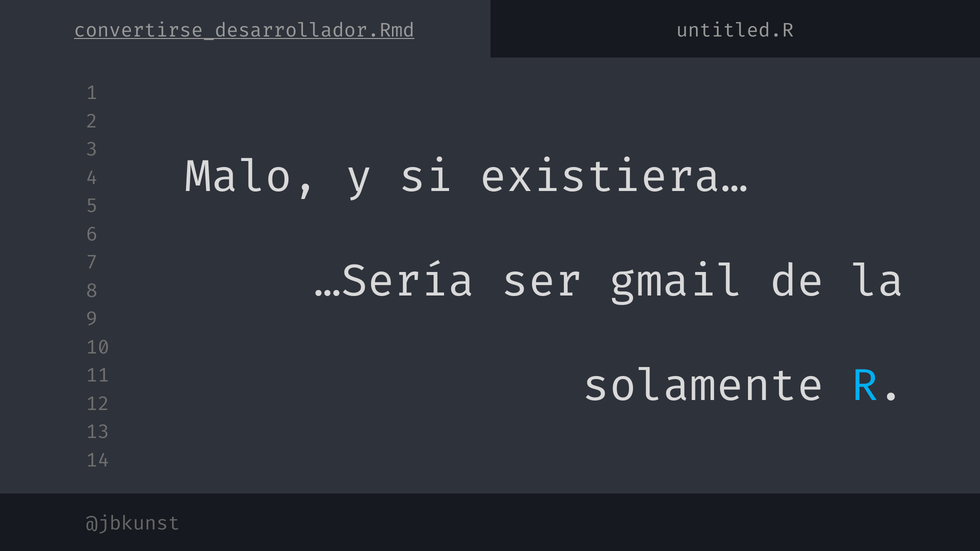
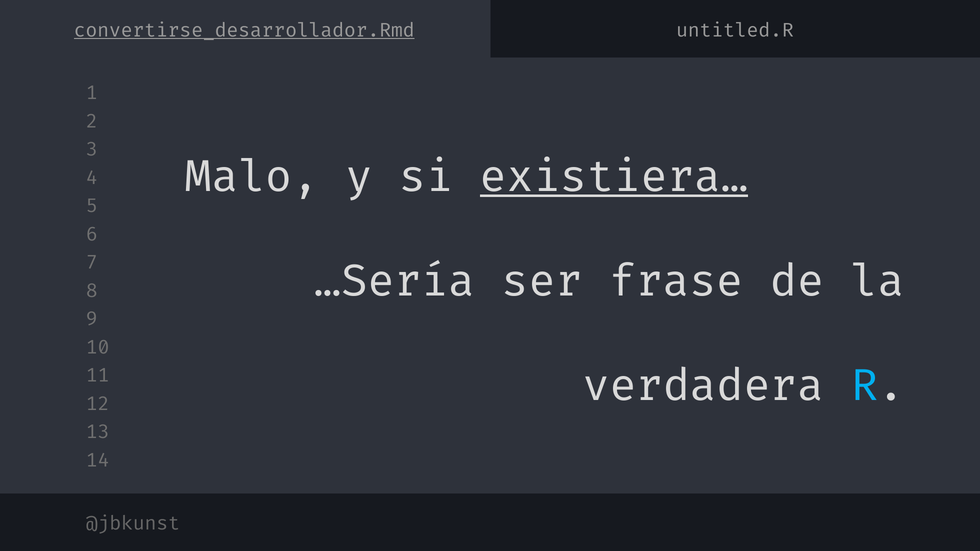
existiera… underline: none -> present
gmail: gmail -> frase
solamente: solamente -> verdadera
